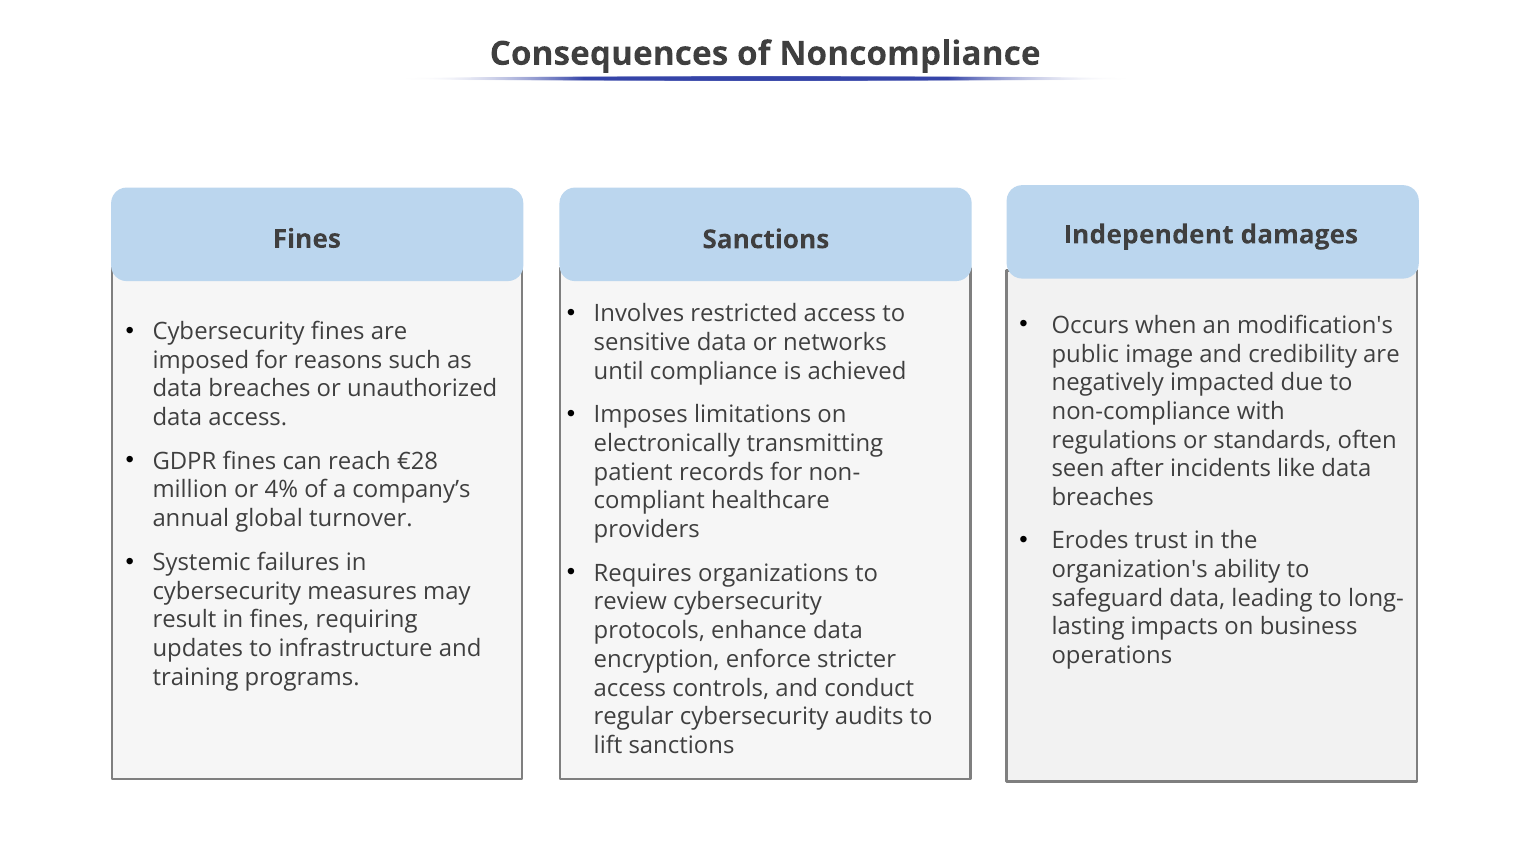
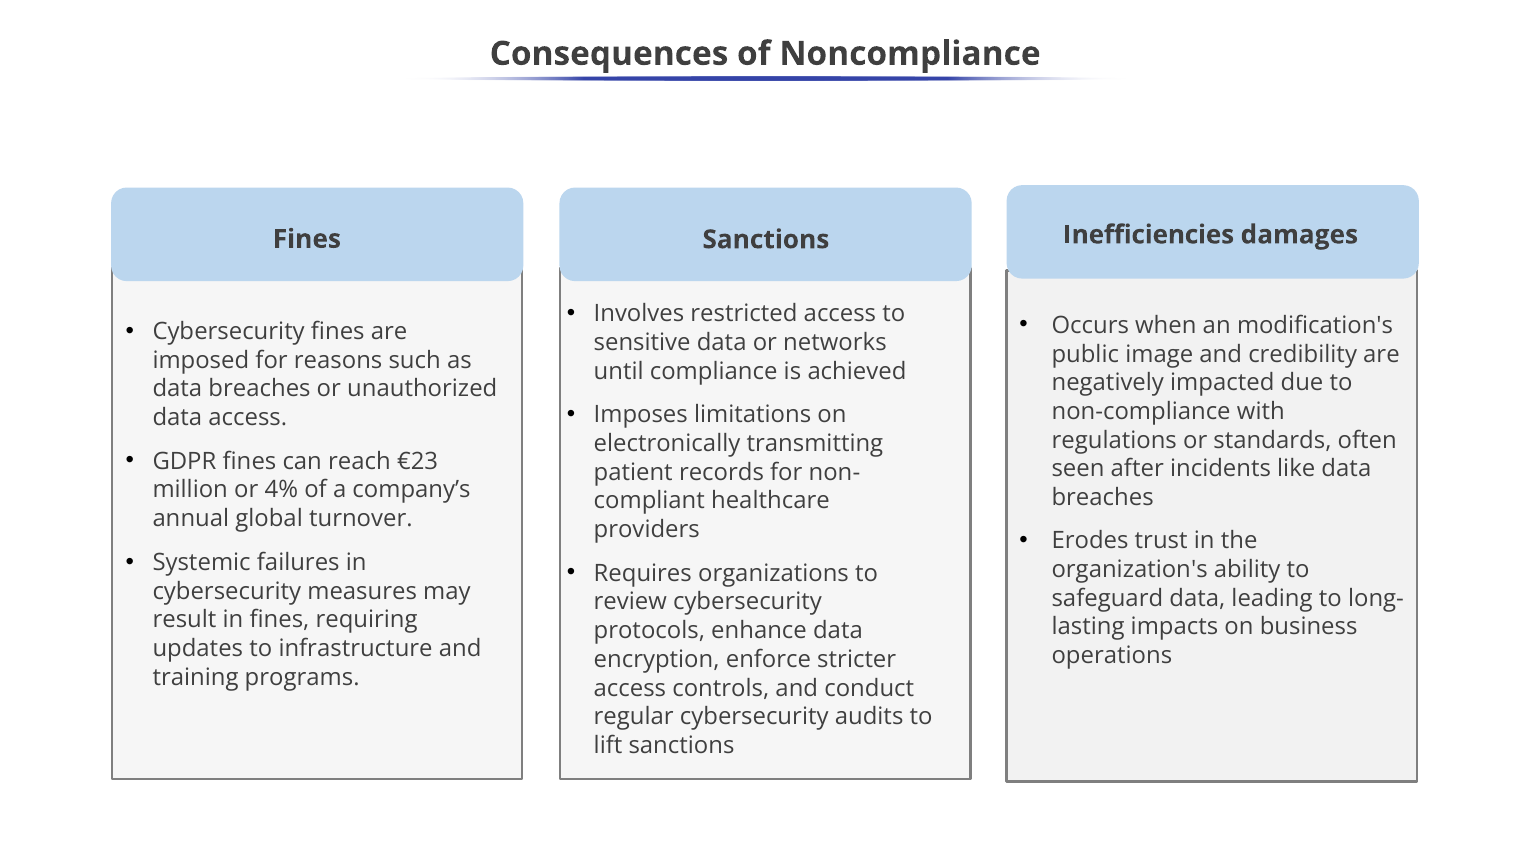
Independent: Independent -> Inefficiencies
€28: €28 -> €23
